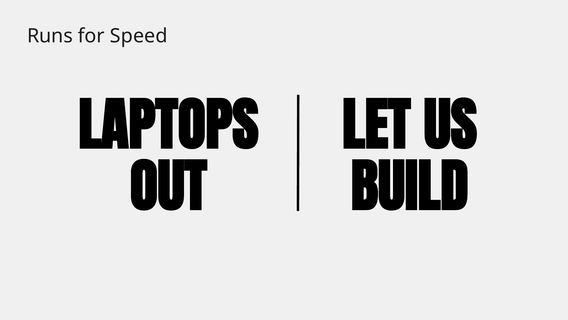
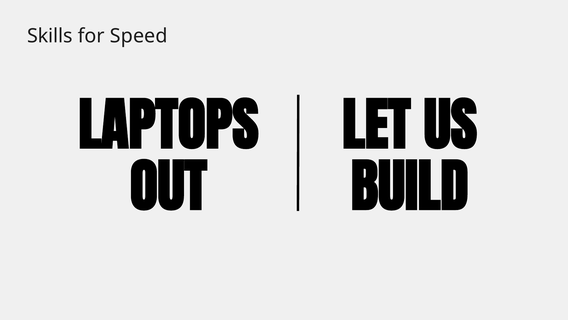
Runs: Runs -> Skills
